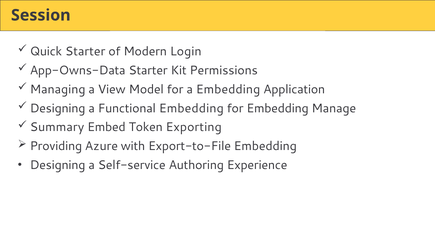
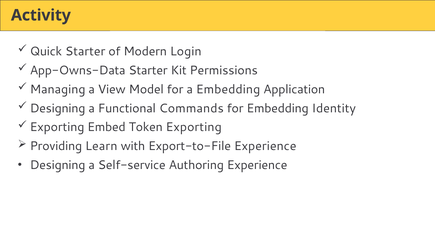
Session: Session -> Activity
Functional Embedding: Embedding -> Commands
Manage: Manage -> Identity
Summary at (57, 127): Summary -> Exporting
Azure: Azure -> Learn
Export-to-File Embedding: Embedding -> Experience
